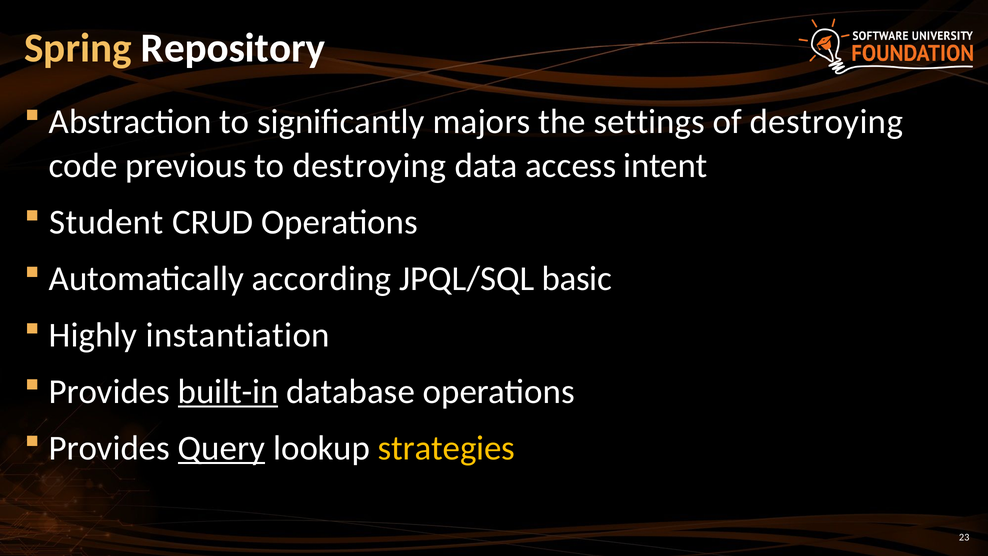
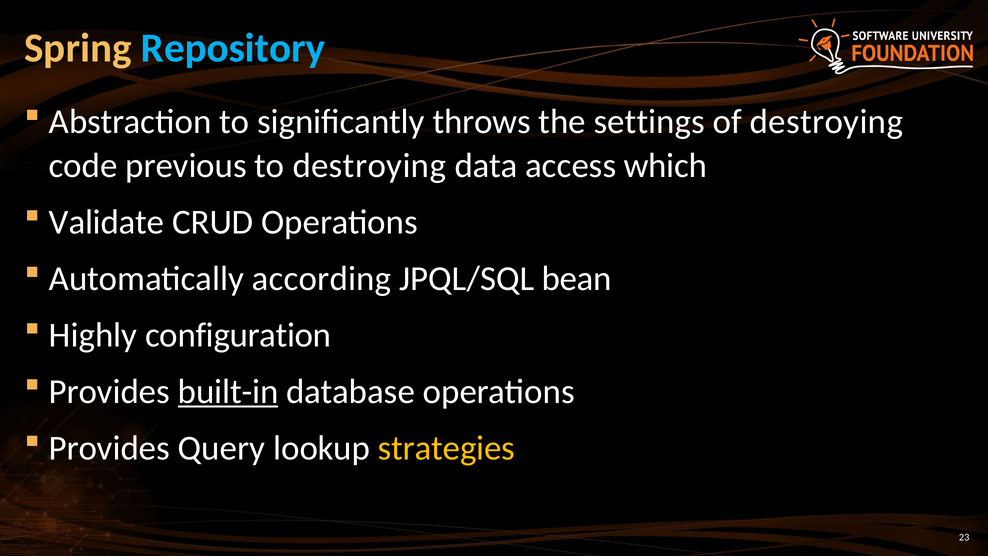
Repository colour: white -> light blue
majors: majors -> throws
intent: intent -> which
Student: Student -> Validate
basic: basic -> bean
instantiation: instantiation -> configuration
Query underline: present -> none
